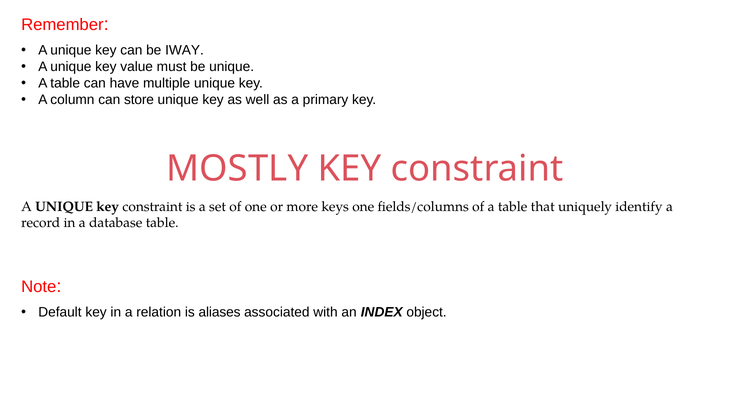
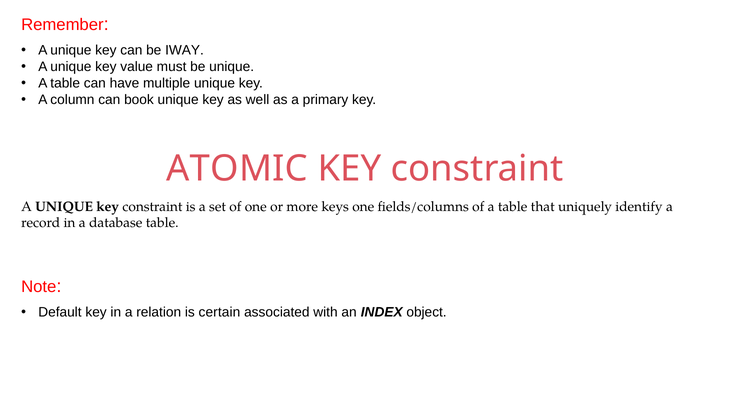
store: store -> book
MOSTLY: MOSTLY -> ATOMIC
aliases: aliases -> certain
